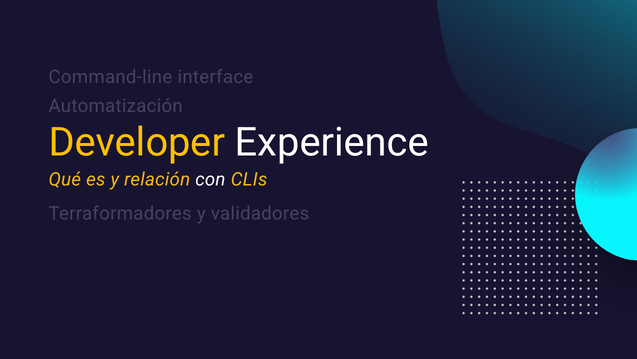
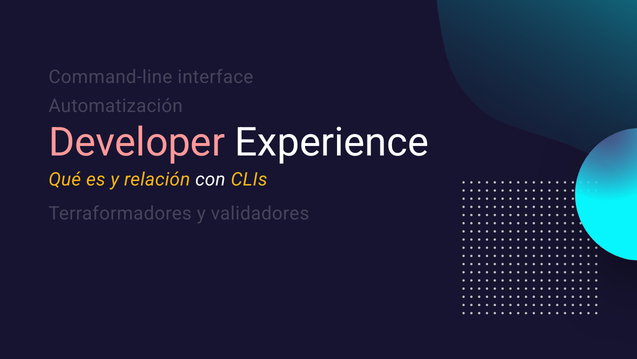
Developer colour: yellow -> pink
